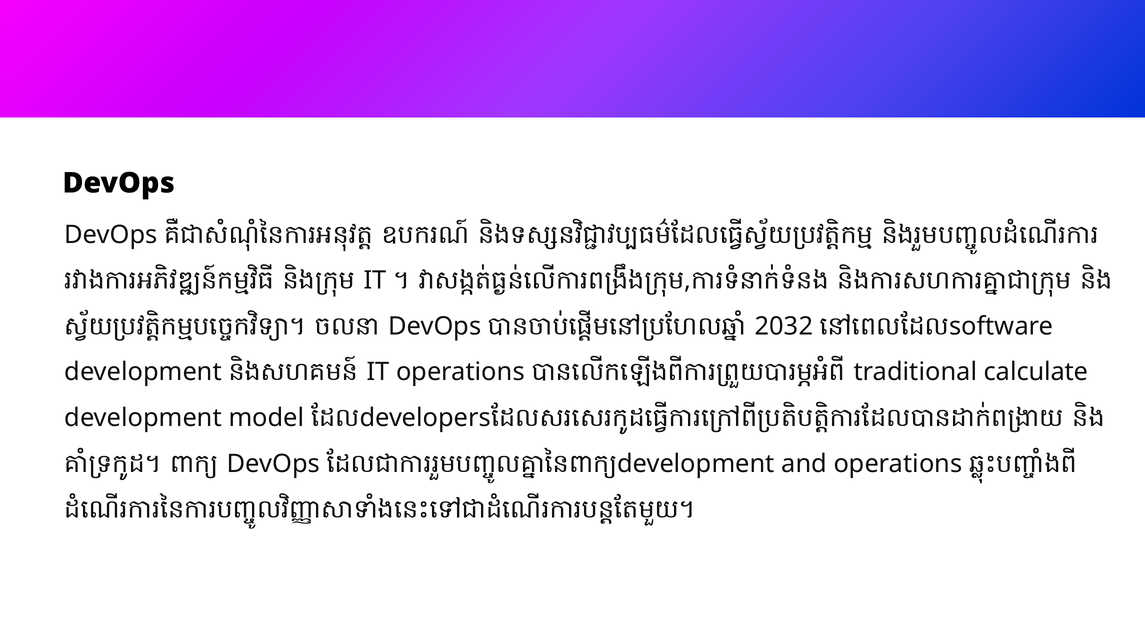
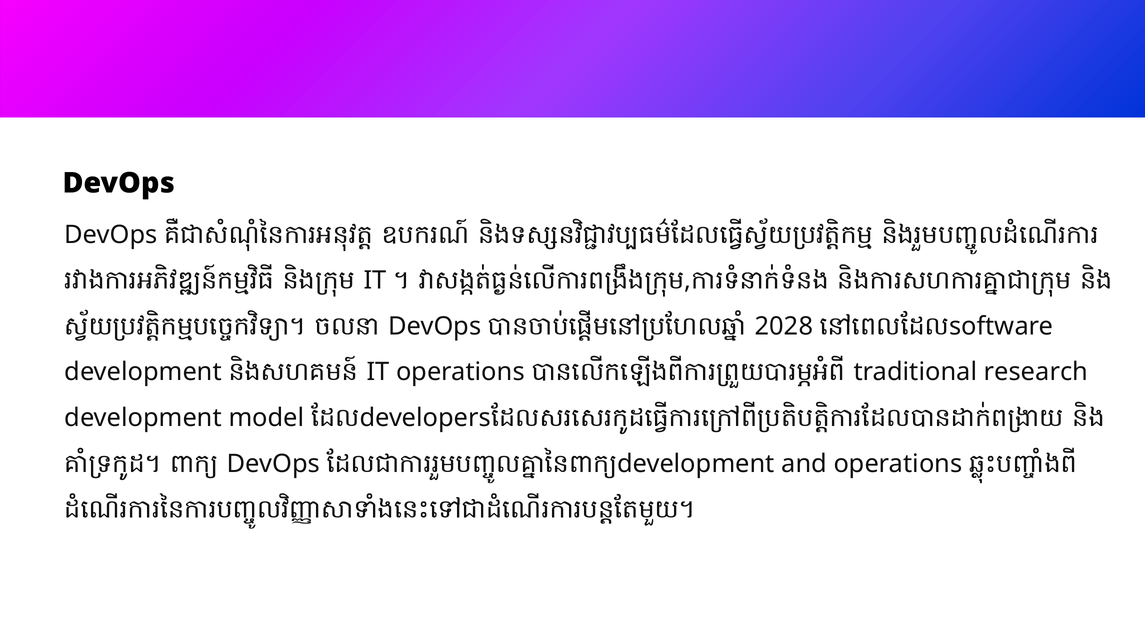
2032: 2032 -> 2028
calculate: calculate -> research
